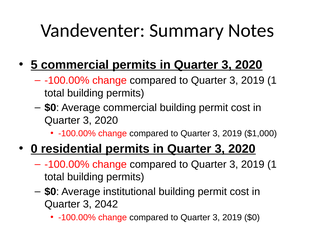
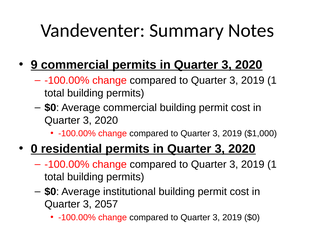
5: 5 -> 9
2042: 2042 -> 2057
